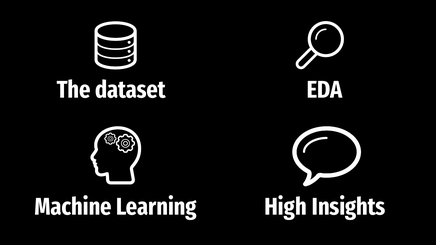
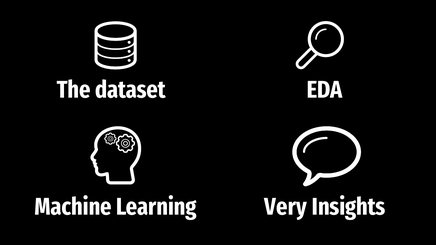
High: High -> Very
